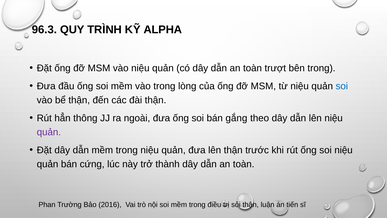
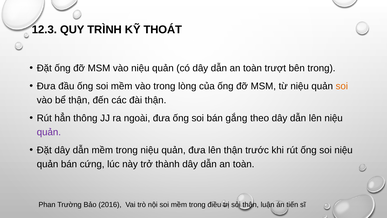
96.3: 96.3 -> 12.3
ALPHA: ALPHA -> THOÁT
soi at (342, 86) colour: blue -> orange
